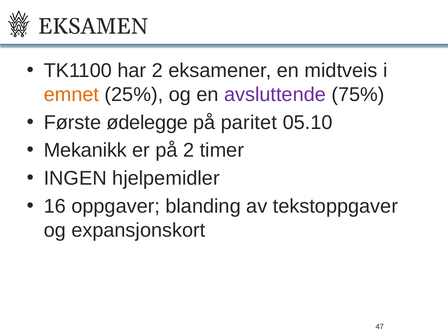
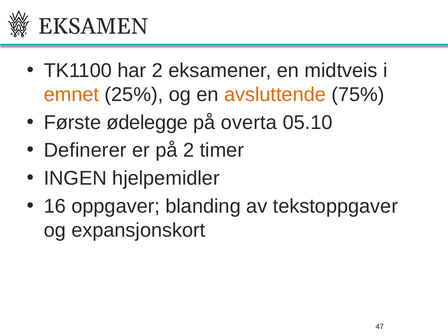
avsluttende colour: purple -> orange
paritet: paritet -> overta
Mekanikk: Mekanikk -> Definerer
